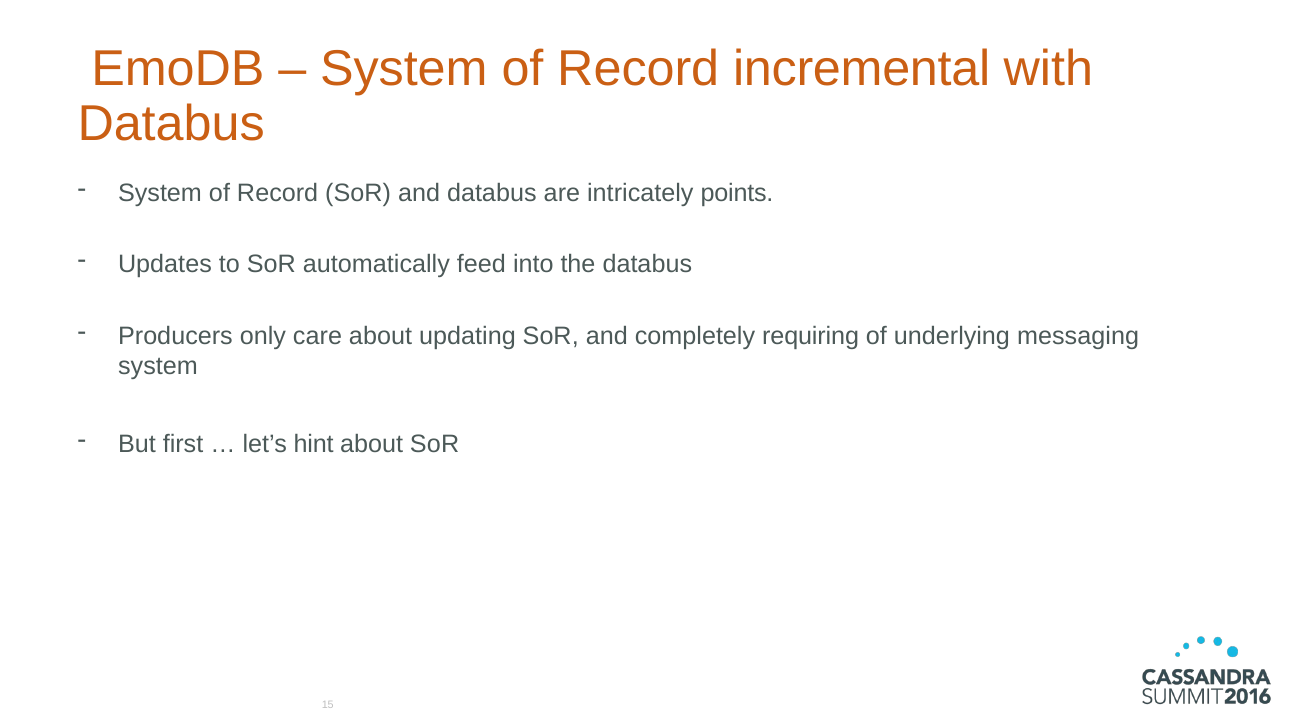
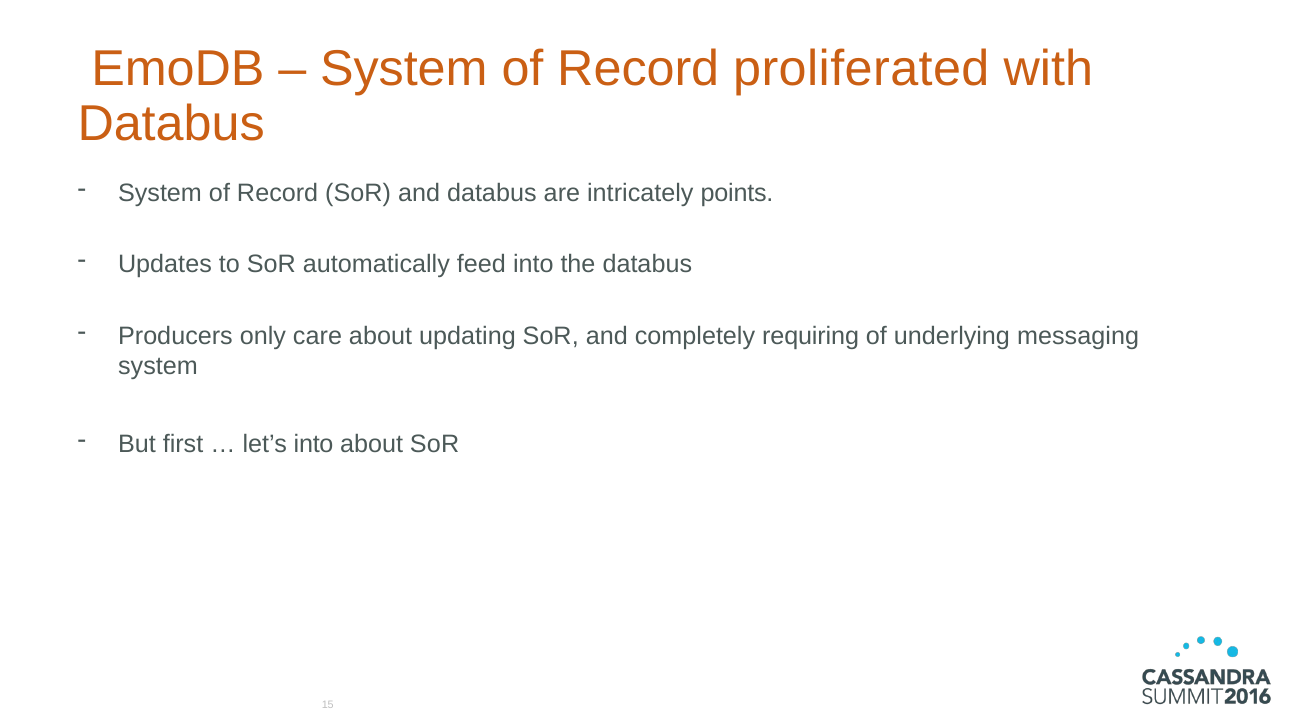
incremental: incremental -> proliferated
let’s hint: hint -> into
